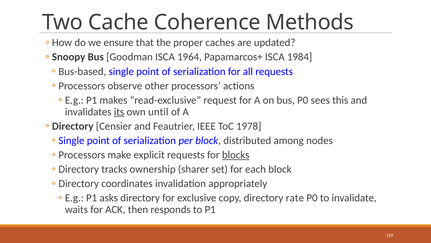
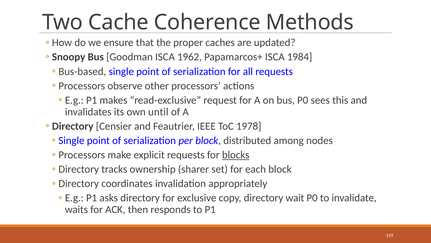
1964: 1964 -> 1962
its underline: present -> none
rate: rate -> wait
